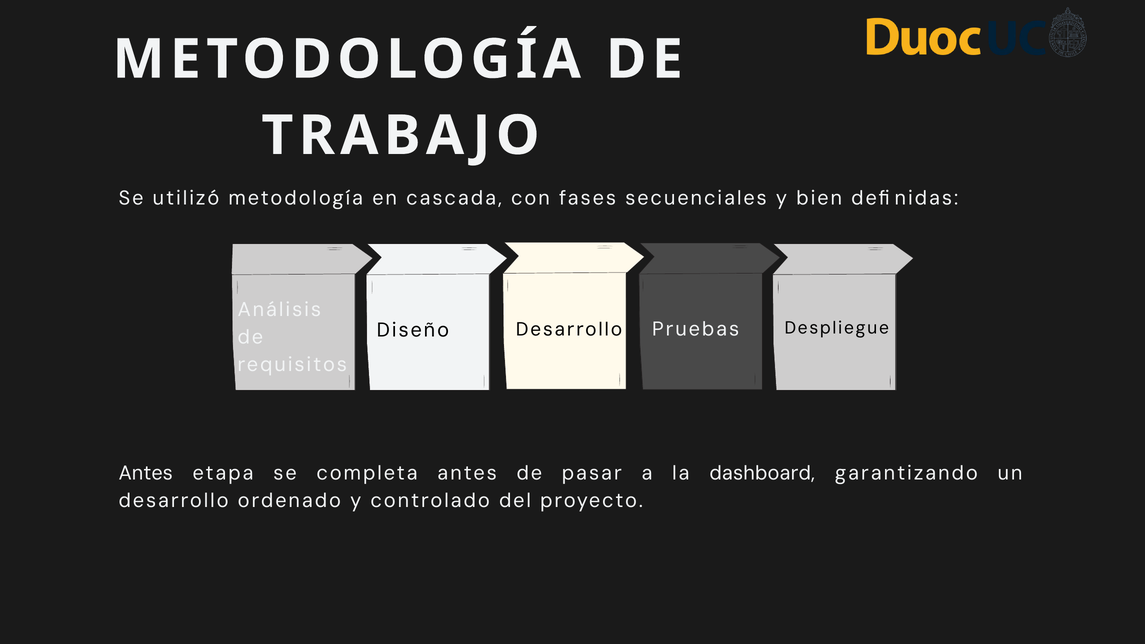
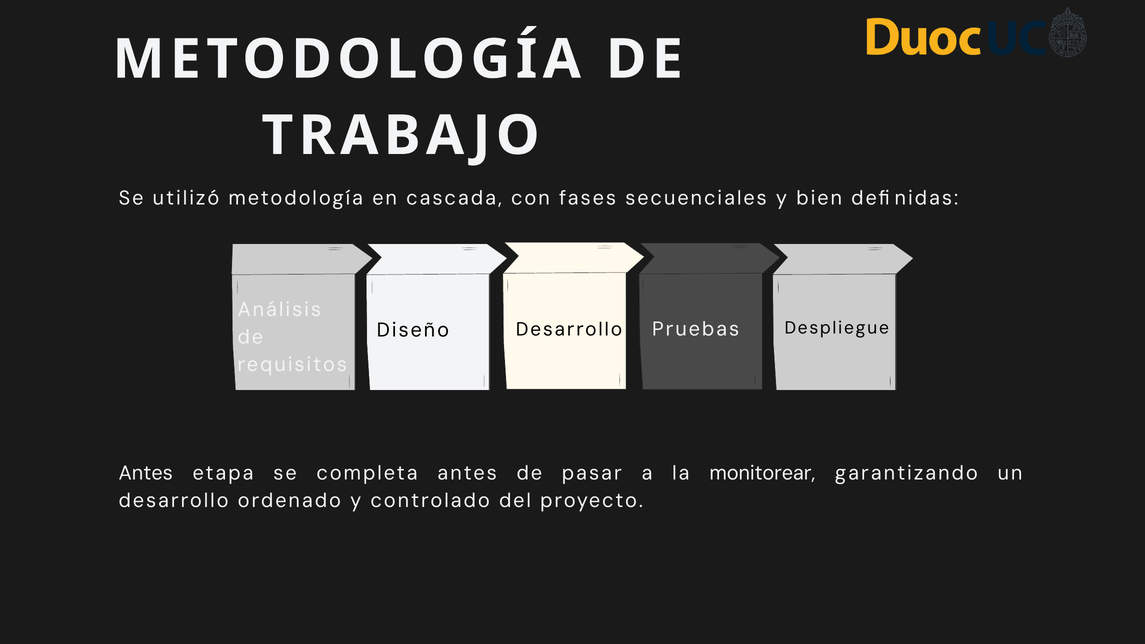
dashboard: dashboard -> monitorear
